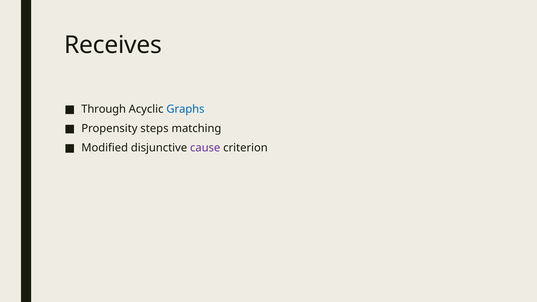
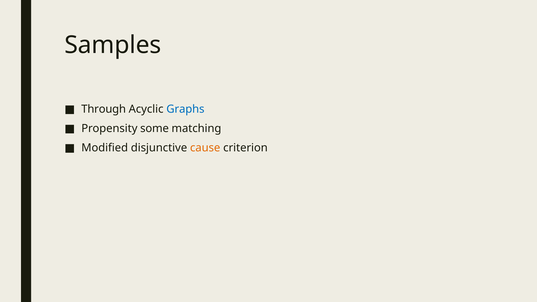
Receives: Receives -> Samples
steps: steps -> some
cause colour: purple -> orange
